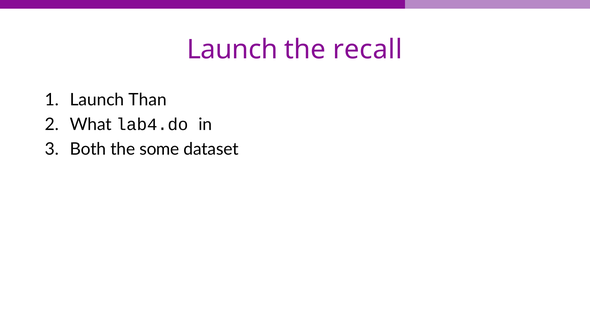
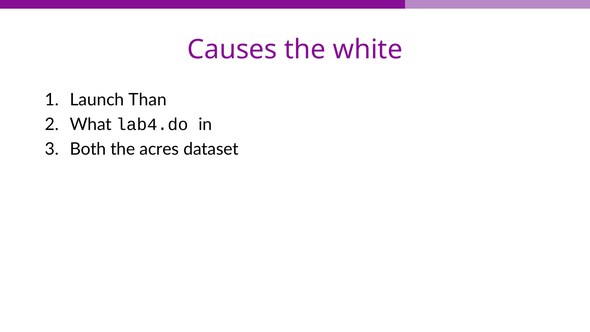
Launch at (232, 50): Launch -> Causes
recall: recall -> white
some: some -> acres
